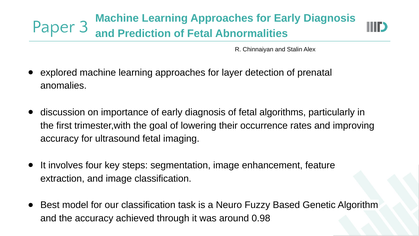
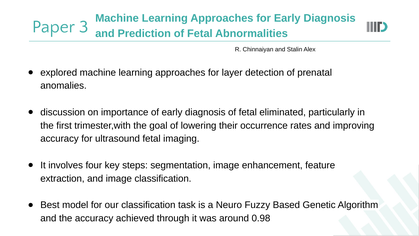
algorithms: algorithms -> eliminated
